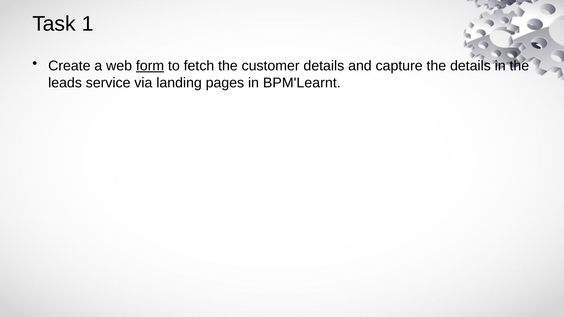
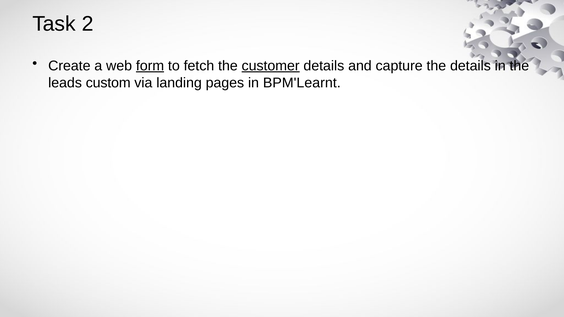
1: 1 -> 2
customer underline: none -> present
service: service -> custom
